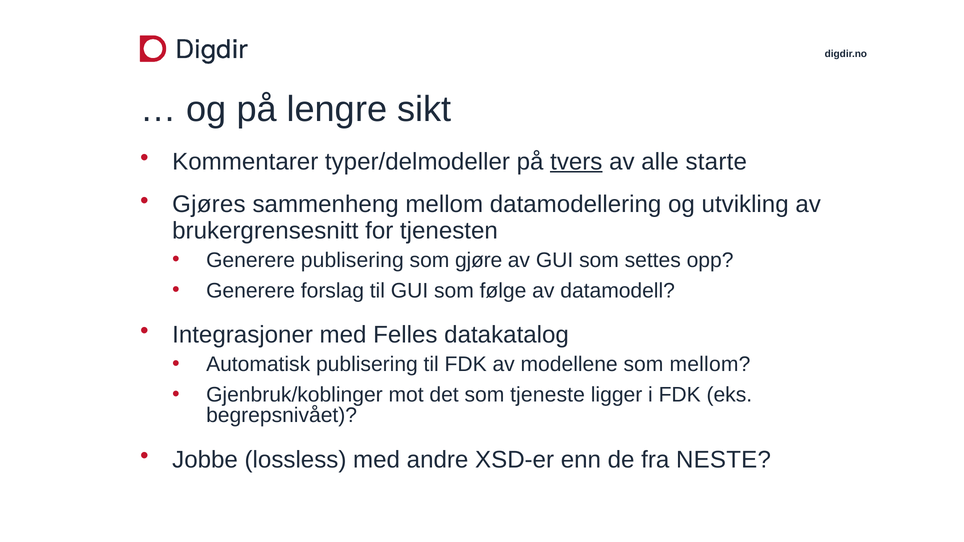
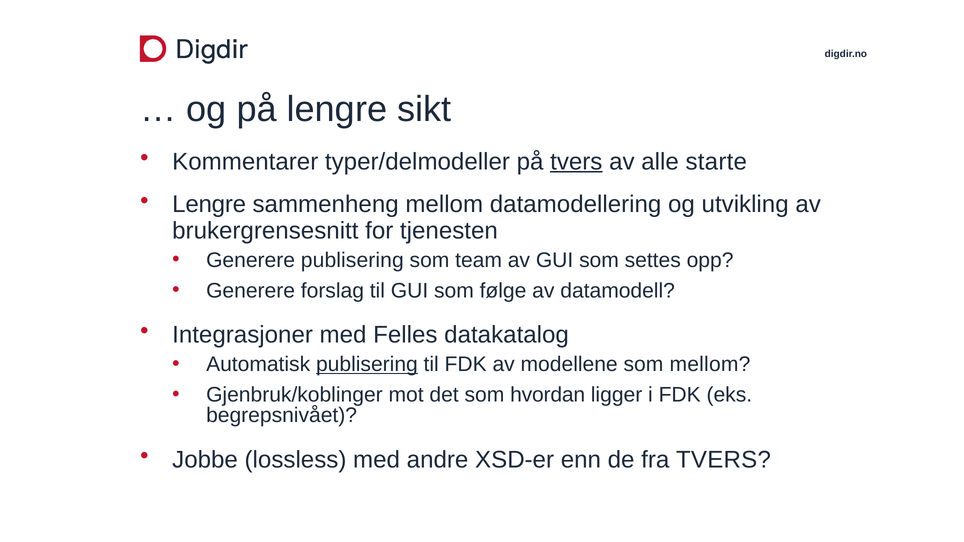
Gjøres at (209, 205): Gjøres -> Lengre
gjøre: gjøre -> team
publisering at (367, 365) underline: none -> present
tjeneste: tjeneste -> hvordan
fra NESTE: NESTE -> TVERS
